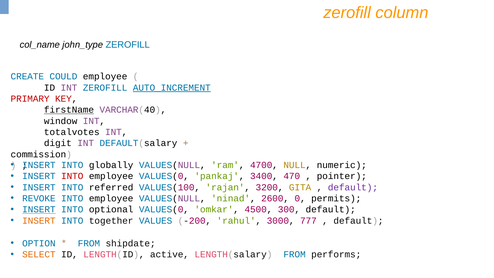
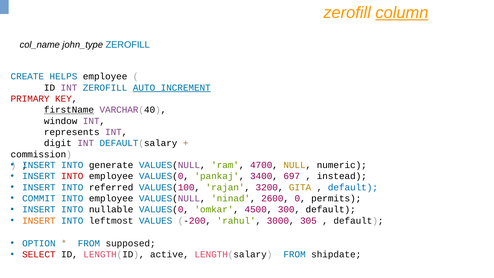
column underline: none -> present
COULD: COULD -> HELPS
totalvotes: totalvotes -> represents
globally: globally -> generate
470: 470 -> 697
pointer: pointer -> instead
default at (353, 187) colour: purple -> blue
REVOKE: REVOKE -> COMMIT
INSERT at (39, 209) underline: present -> none
optional: optional -> nullable
together: together -> leftmost
777: 777 -> 305
shipdate: shipdate -> supposed
SELECT colour: orange -> red
performs: performs -> shipdate
